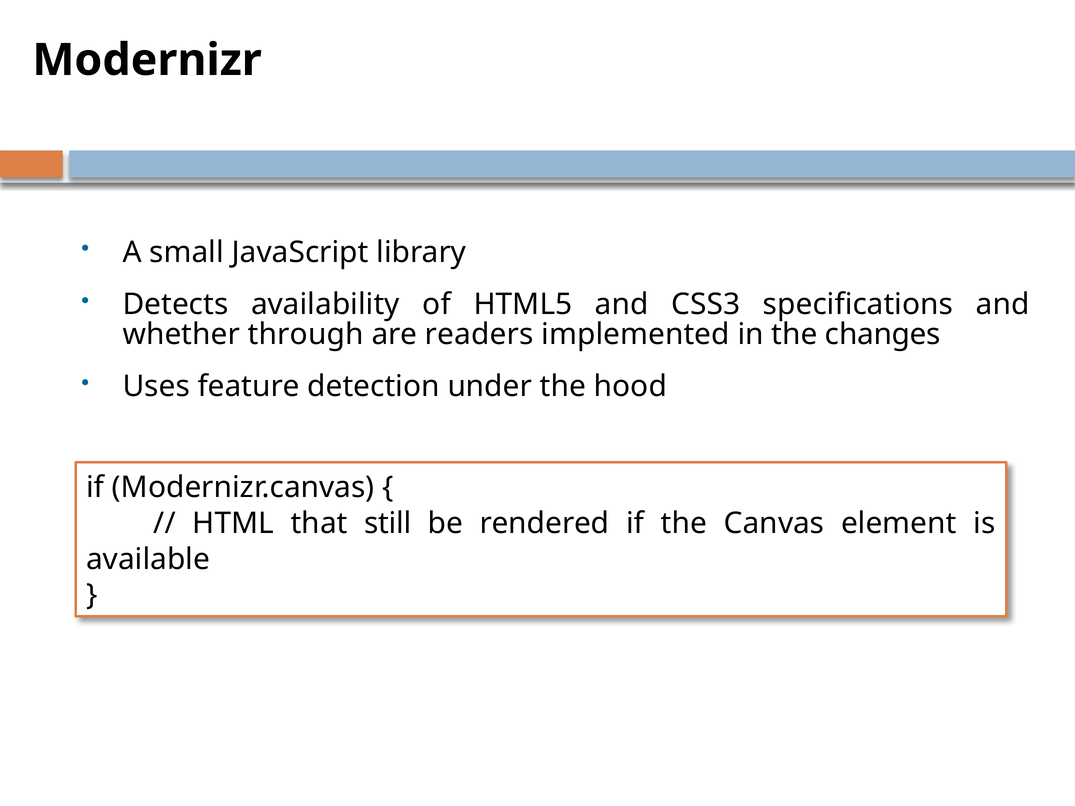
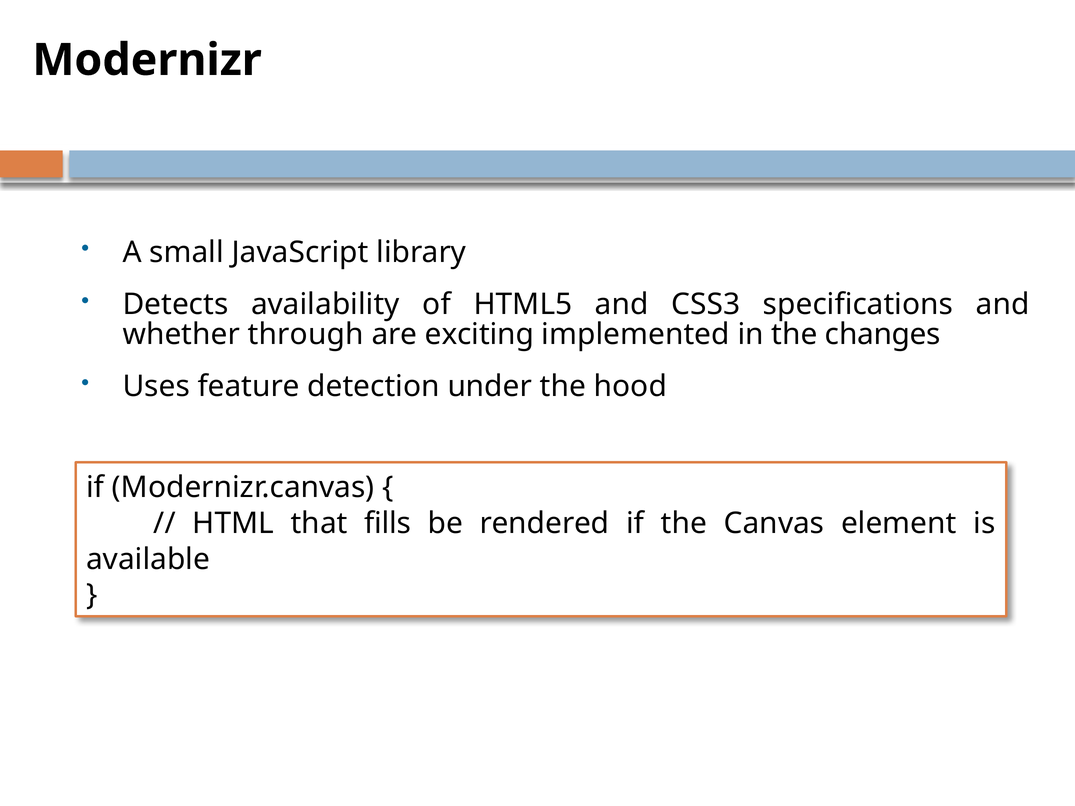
readers: readers -> exciting
still: still -> fills
